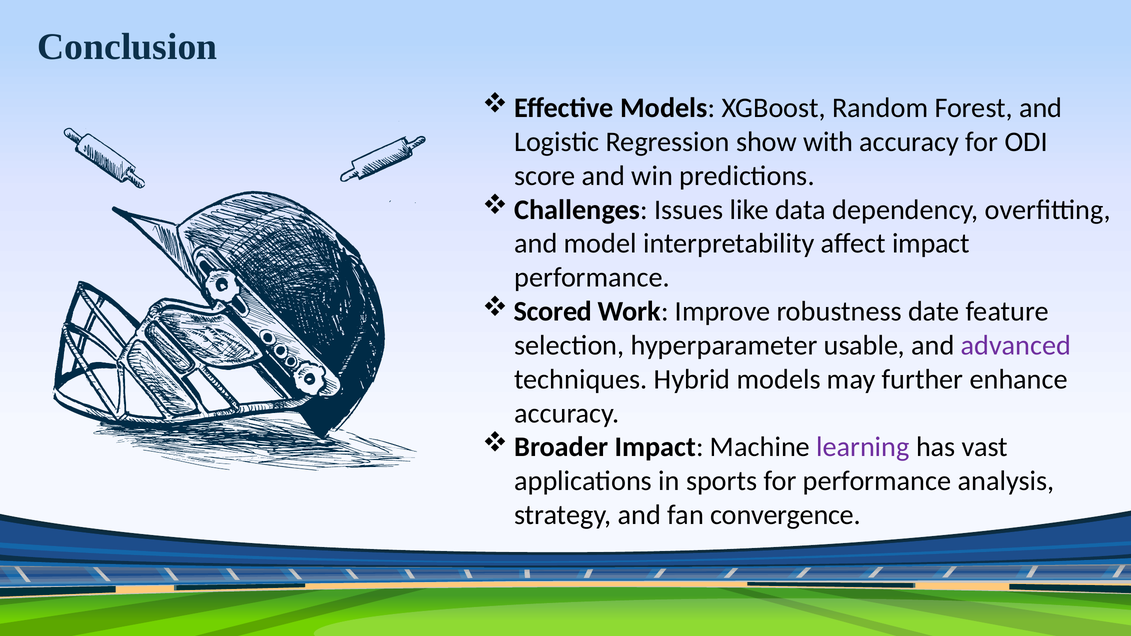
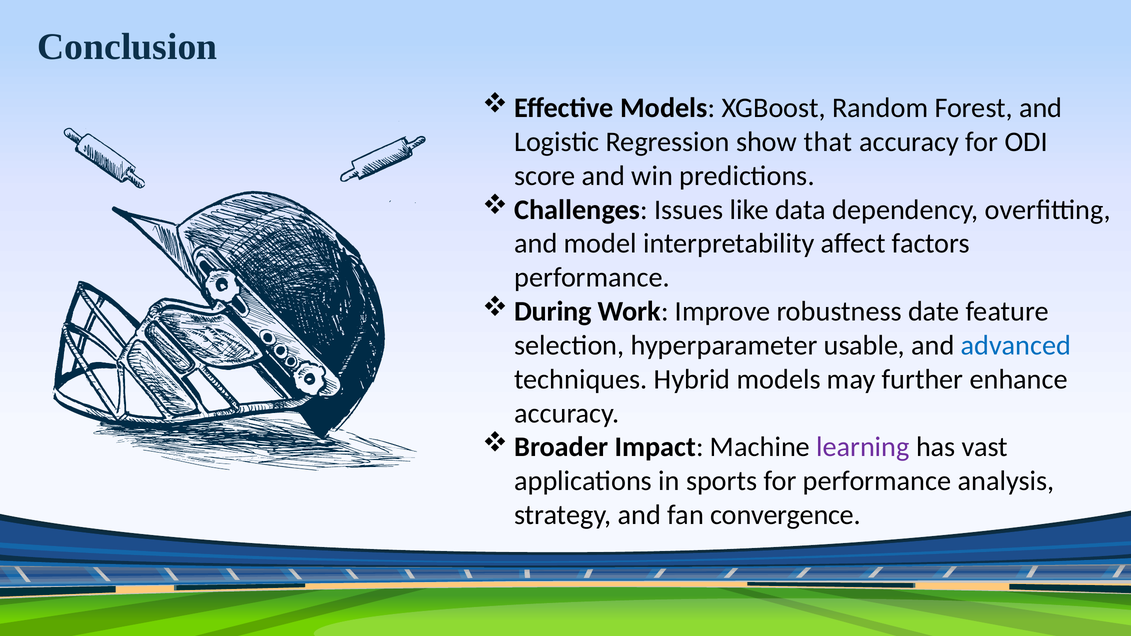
with: with -> that
affect impact: impact -> factors
Scored: Scored -> During
advanced colour: purple -> blue
